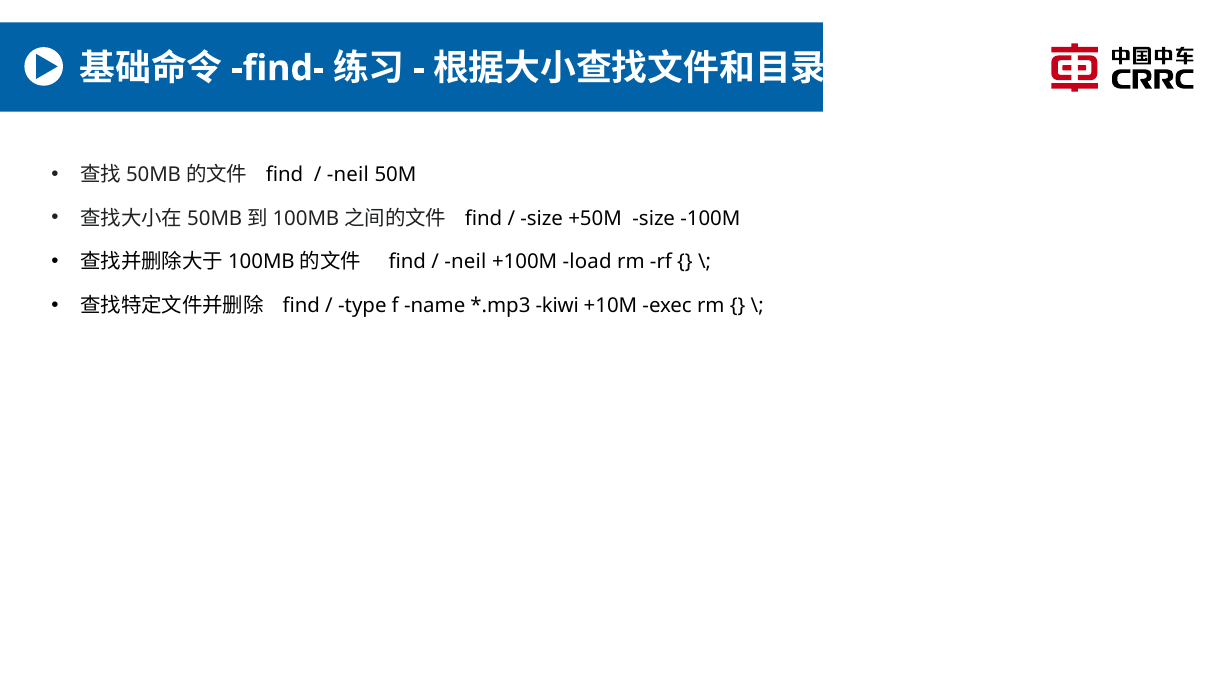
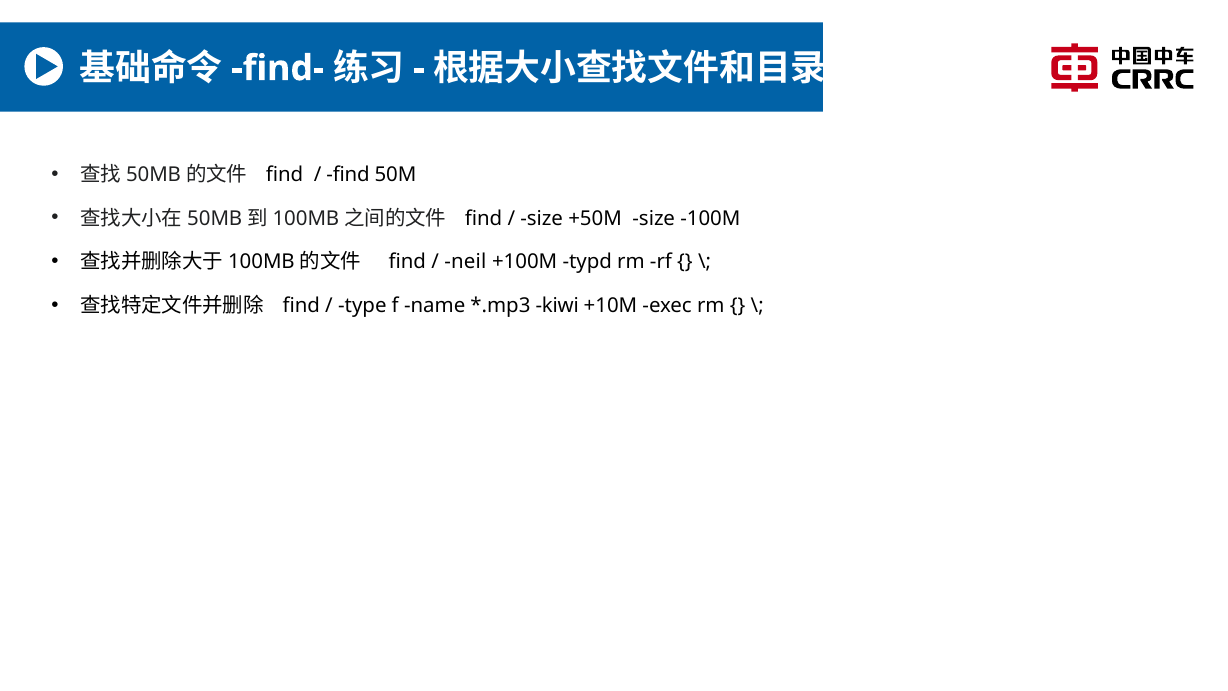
neil at (348, 175): neil -> find
load: load -> typd
